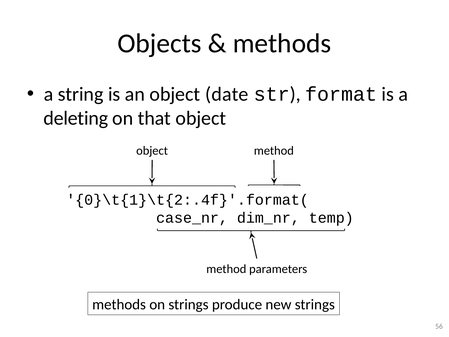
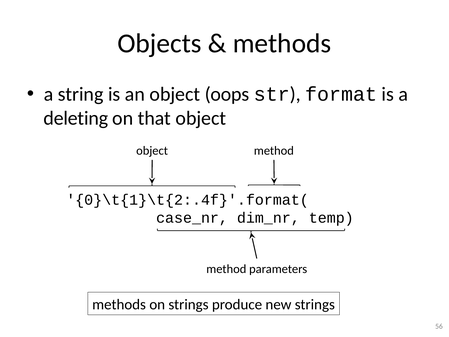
date: date -> oops
